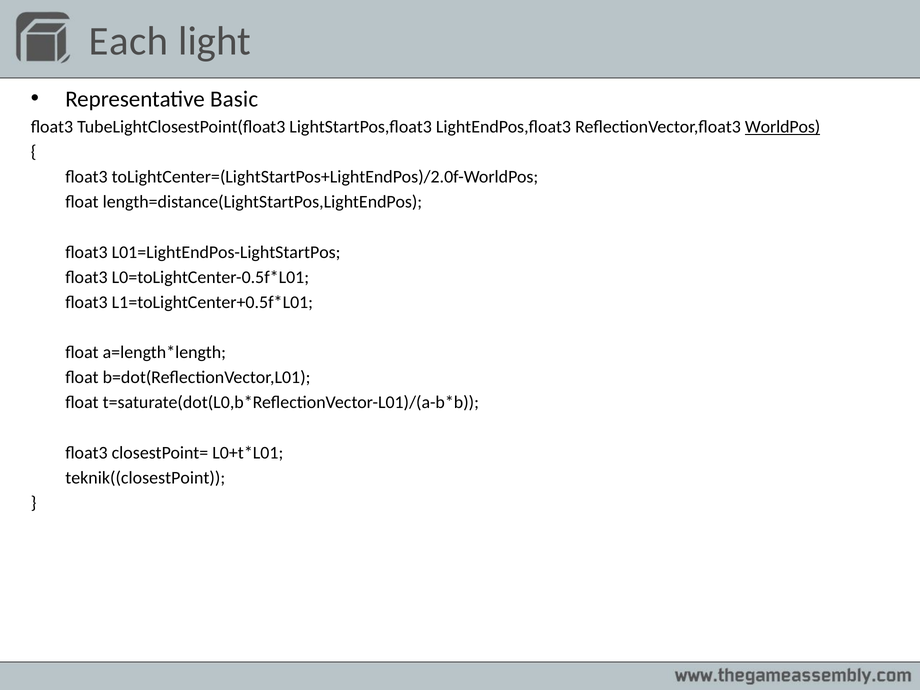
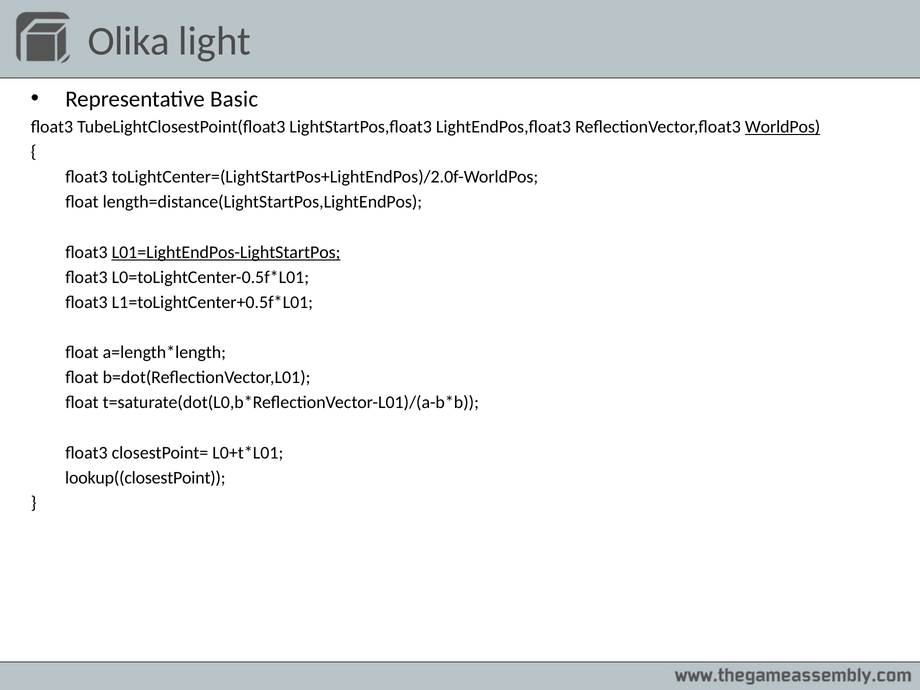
Each: Each -> Olika
L01=LightEndPos-LightStartPos underline: none -> present
teknik((closestPoint: teknik((closestPoint -> lookup((closestPoint
